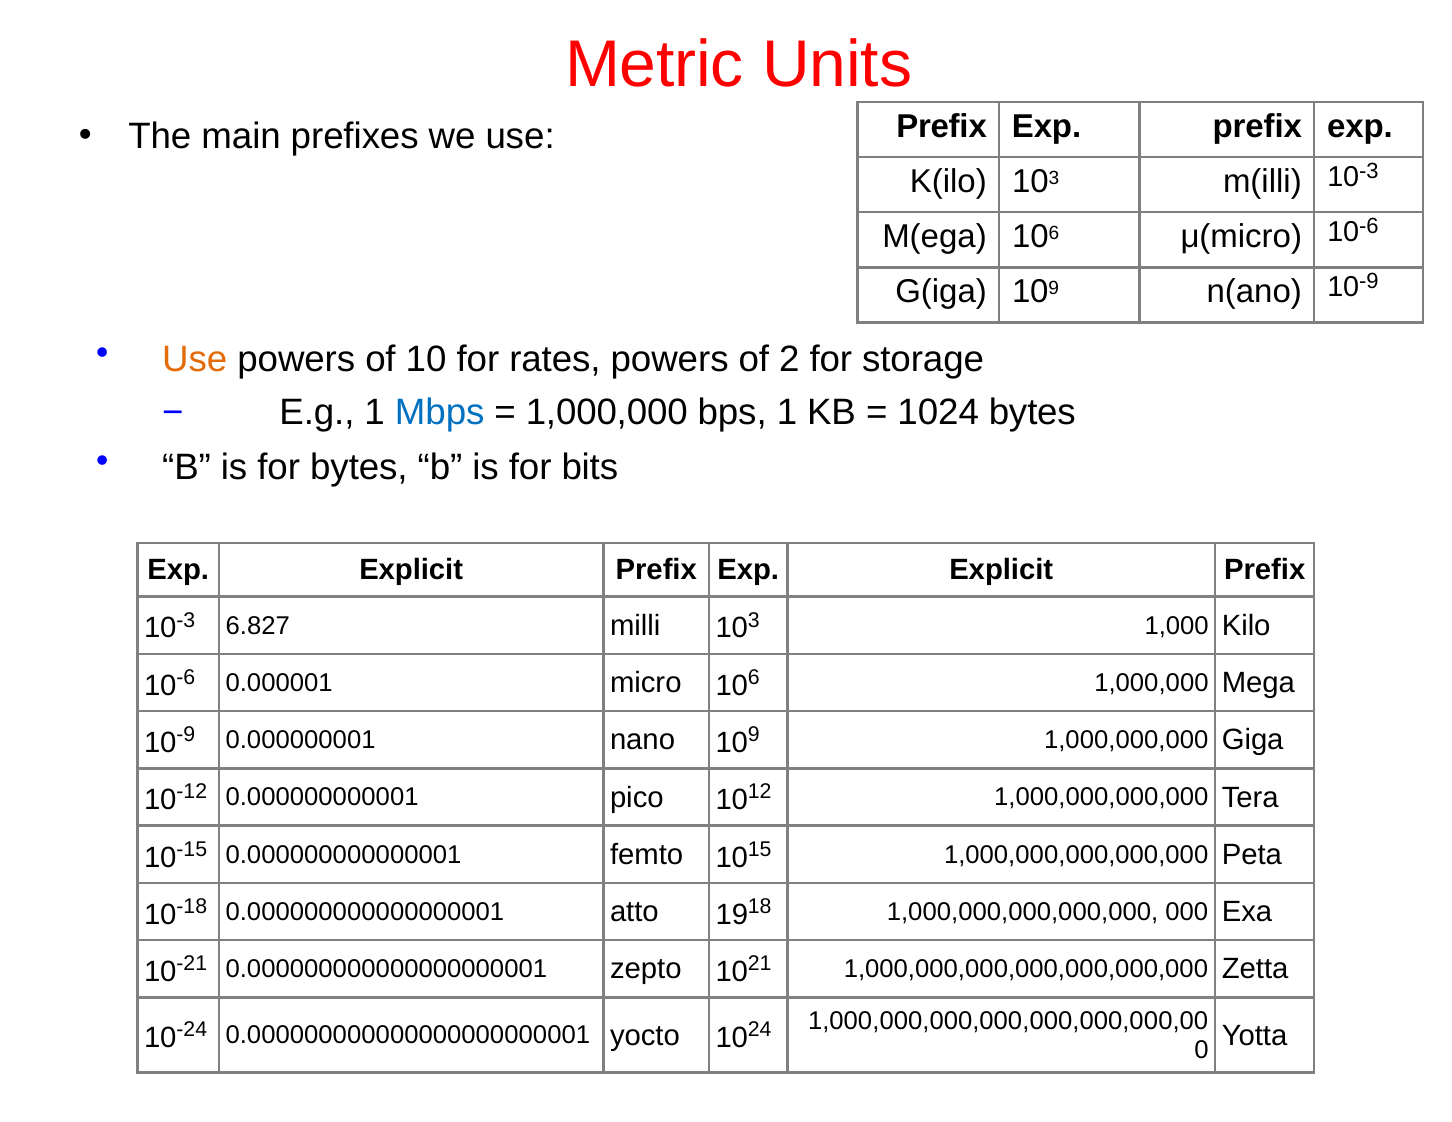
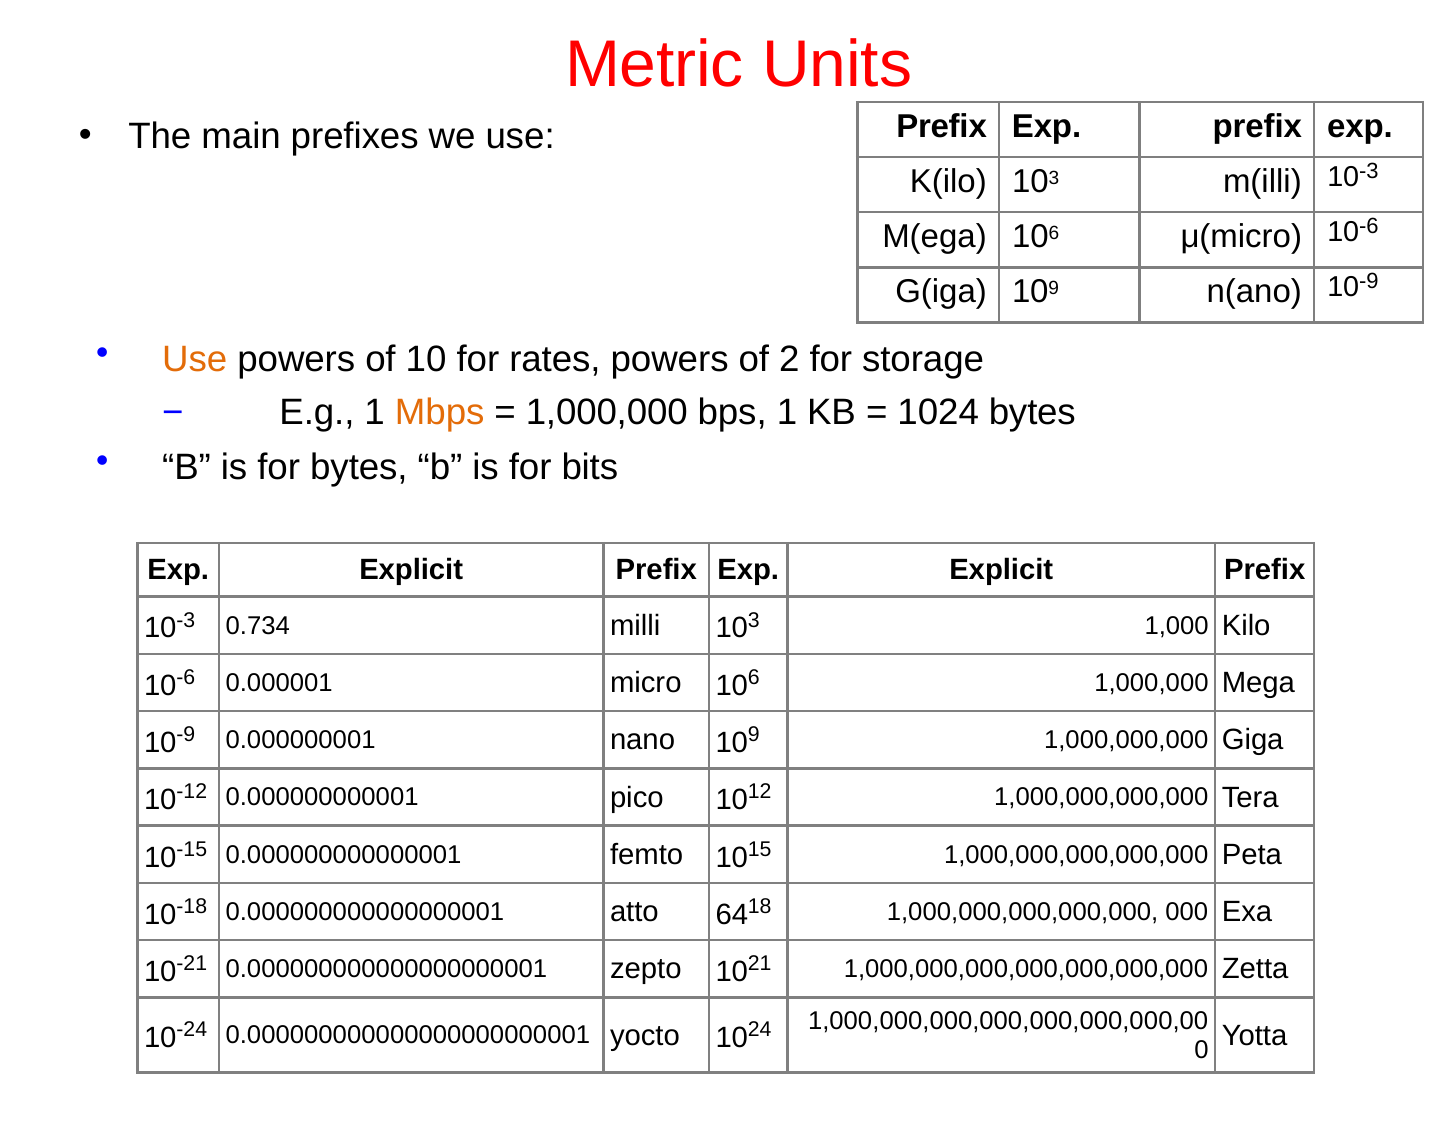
Mbps colour: blue -> orange
6.827: 6.827 -> 0.734
19: 19 -> 64
